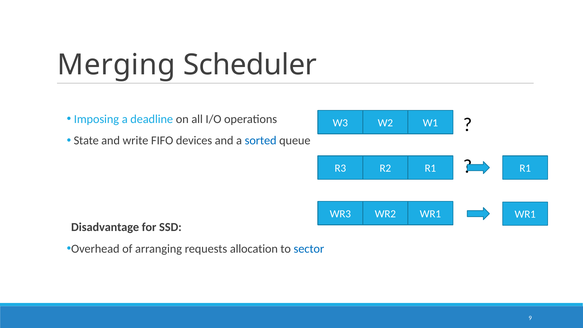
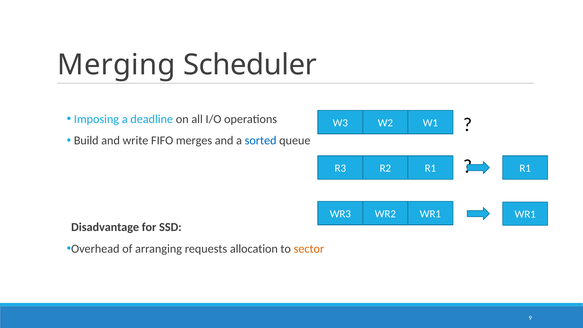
State: State -> Build
devices: devices -> merges
sector colour: blue -> orange
